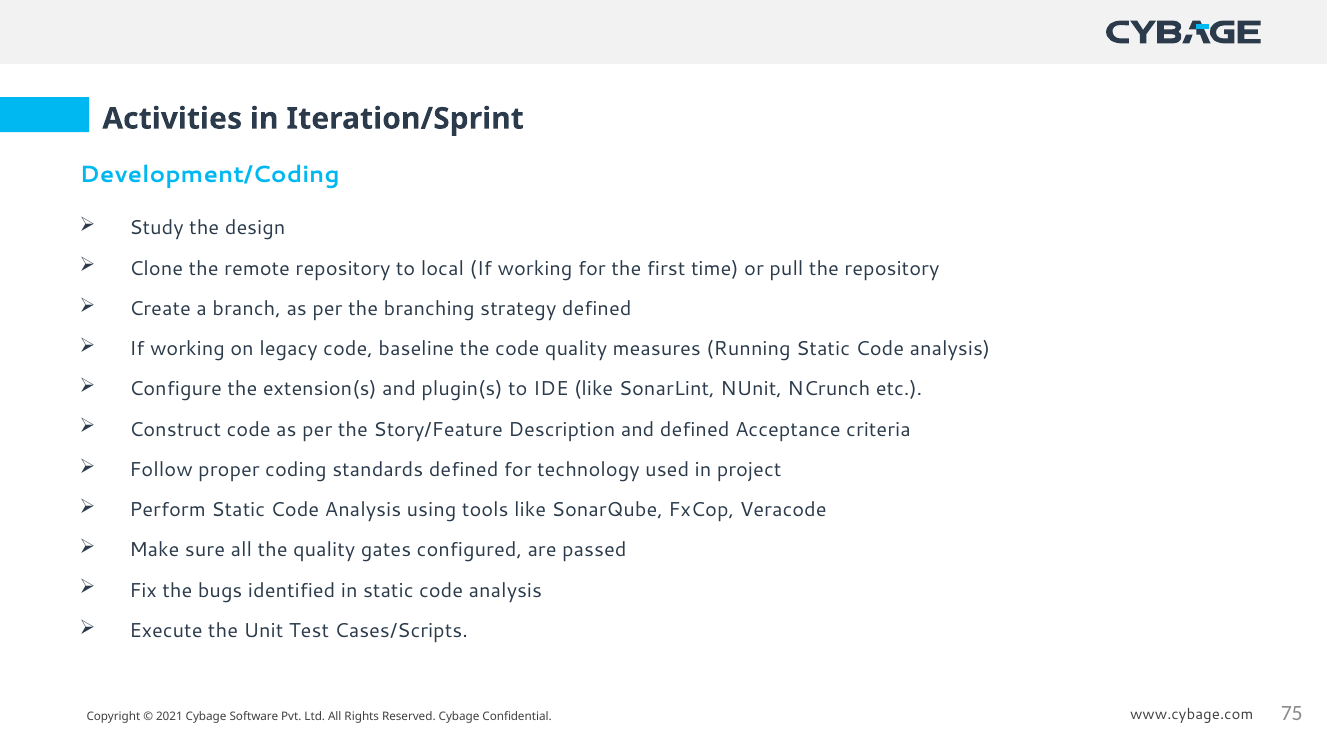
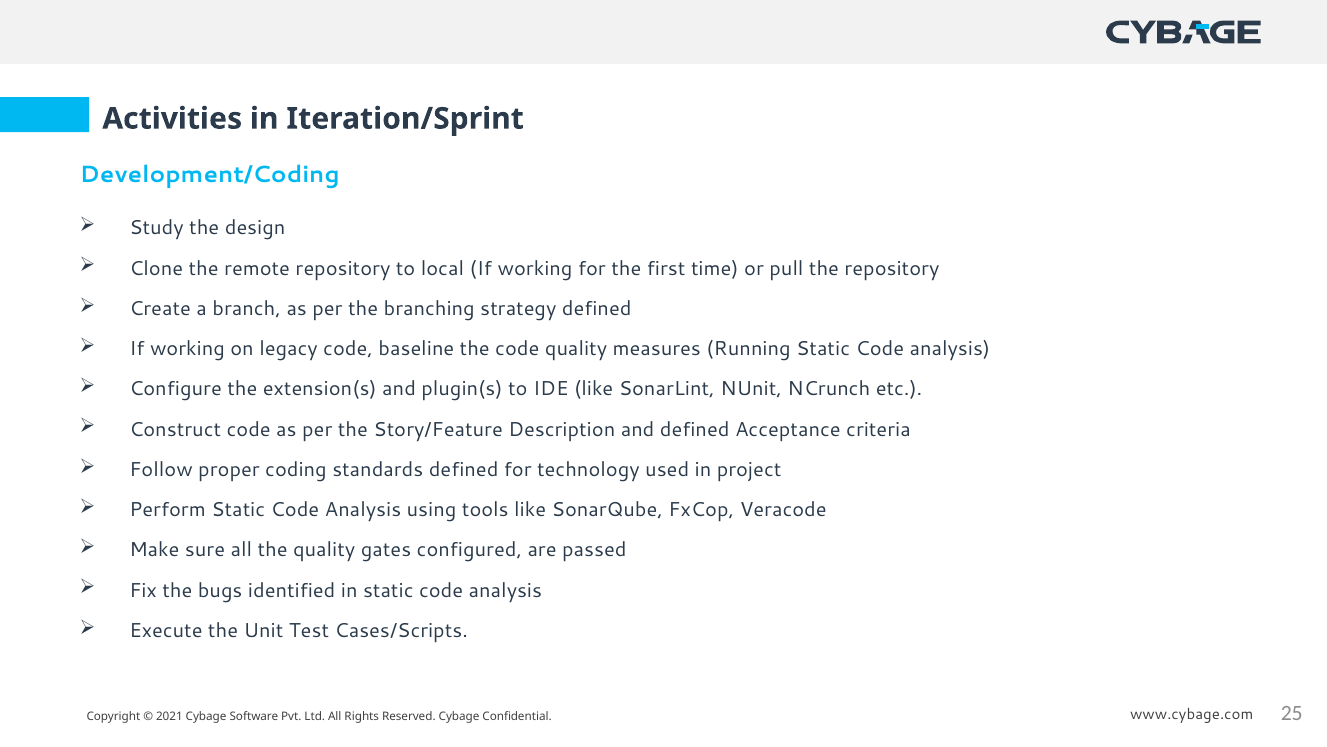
75: 75 -> 25
